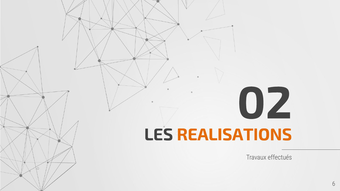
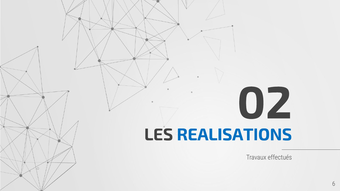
REALISATIONS colour: orange -> blue
